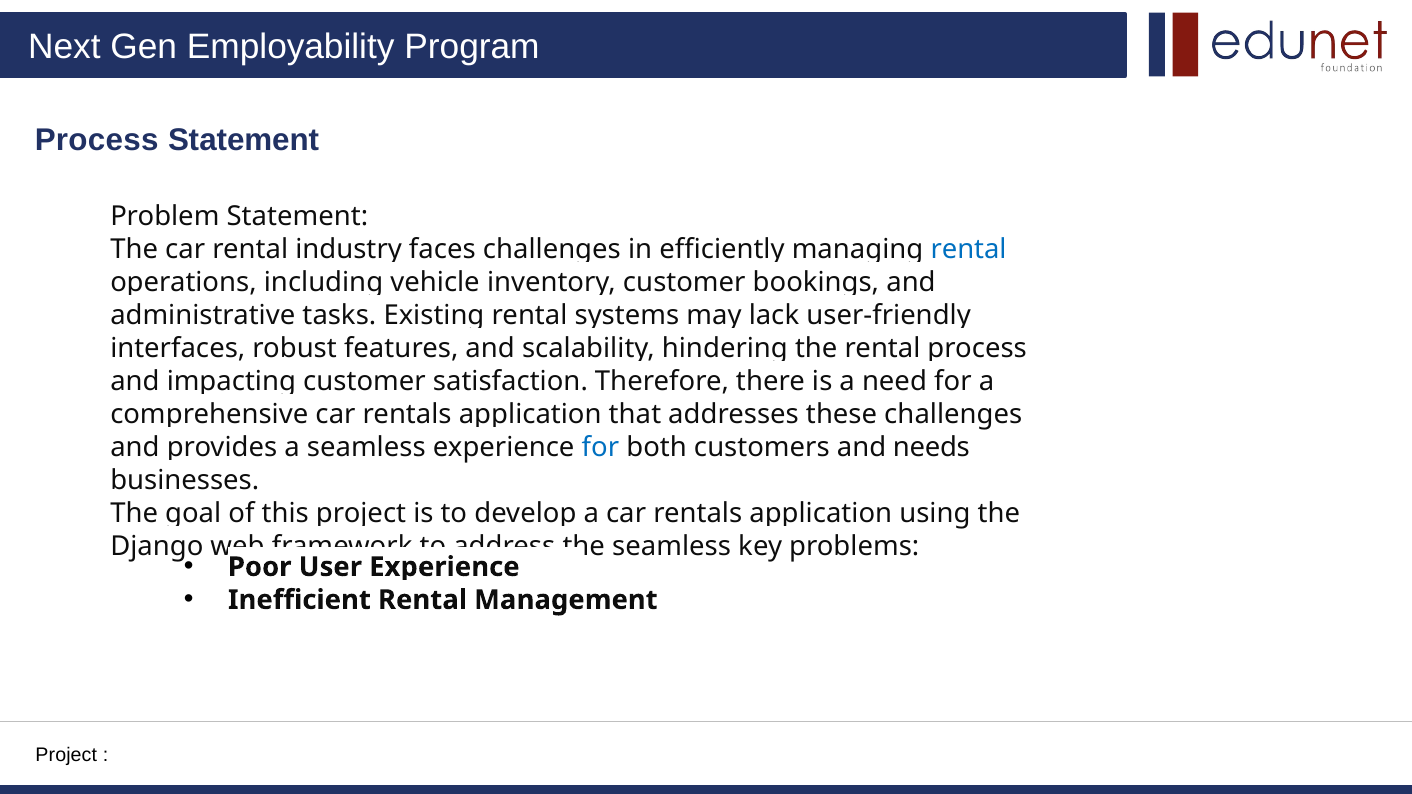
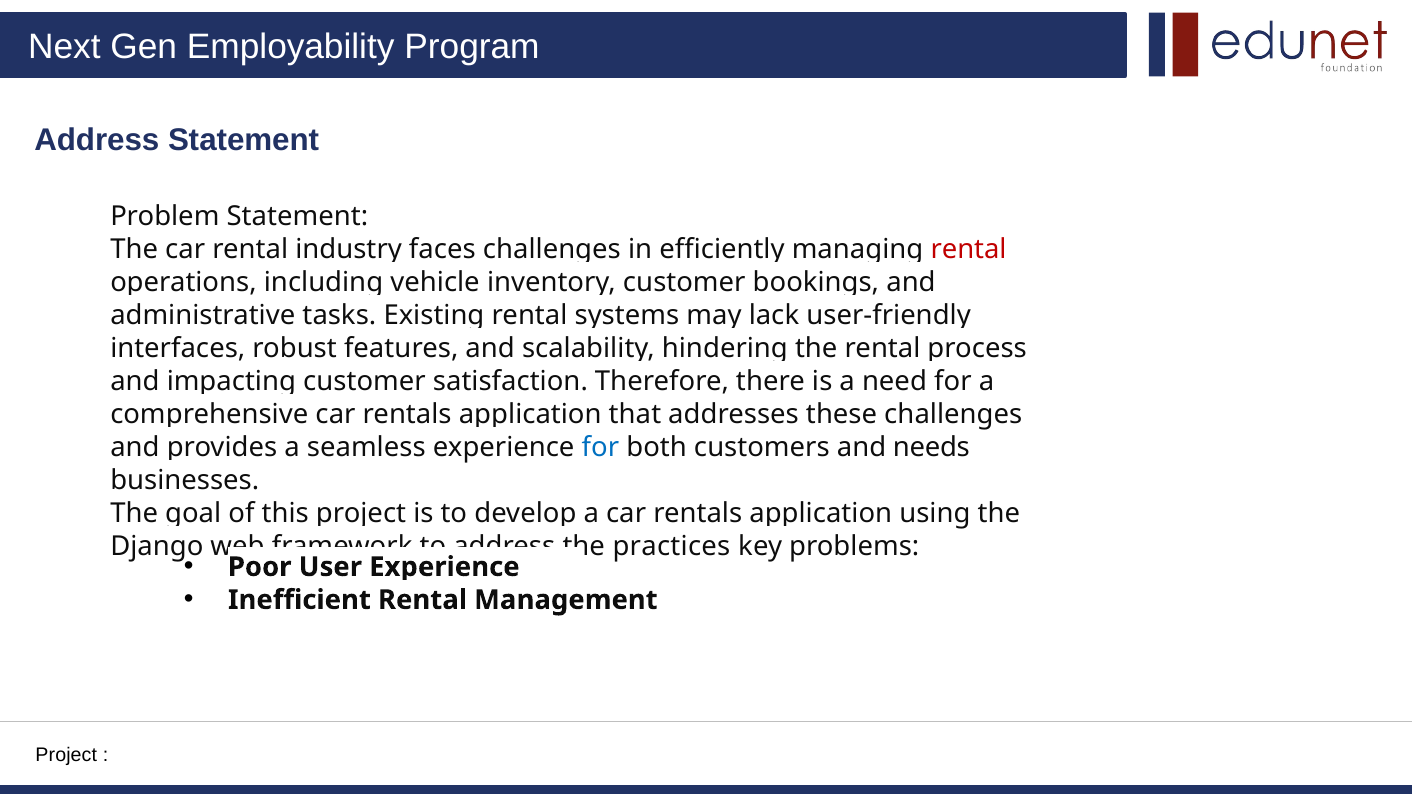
Process at (97, 140): Process -> Address
rental at (969, 250) colour: blue -> red
seamless at (672, 546): seamless -> practices
